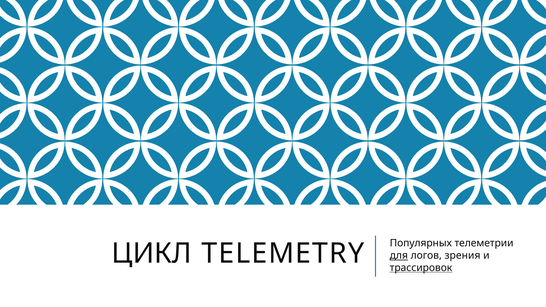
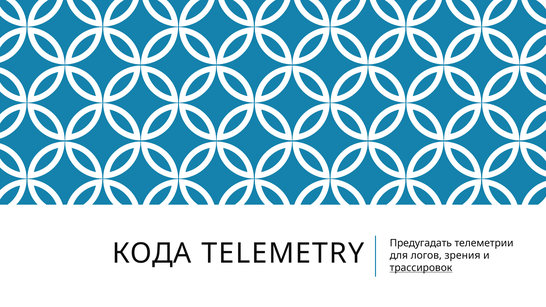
Популярных: Популярных -> Предугадать
ЦИКЛ: ЦИКЛ -> КОДА
для underline: present -> none
